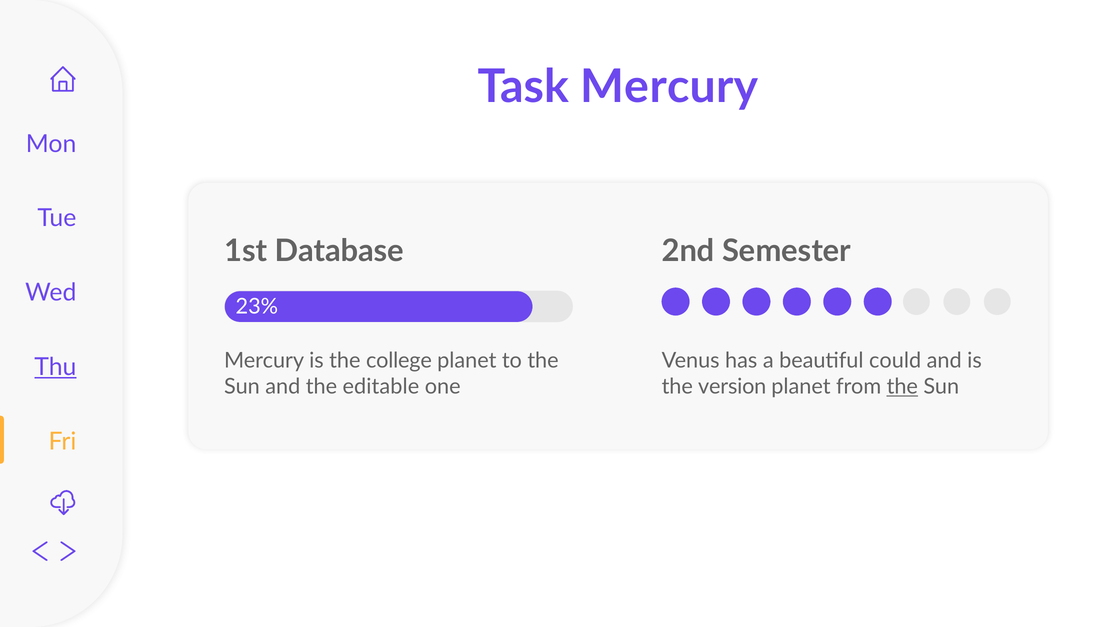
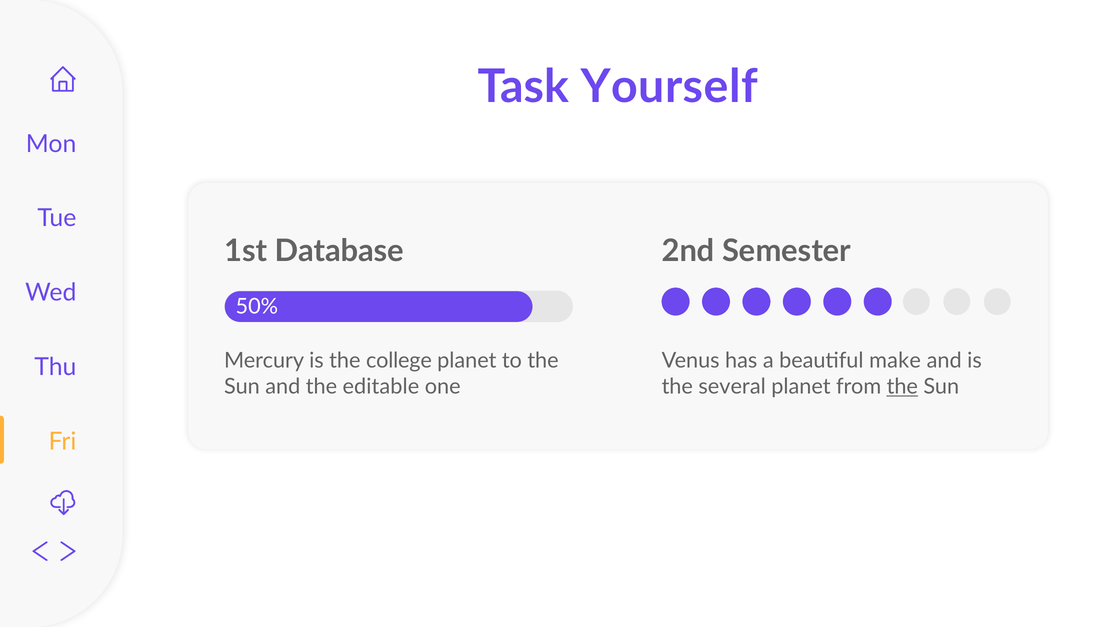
Task Mercury: Mercury -> Yourself
23%: 23% -> 50%
could: could -> make
Thu underline: present -> none
version: version -> several
